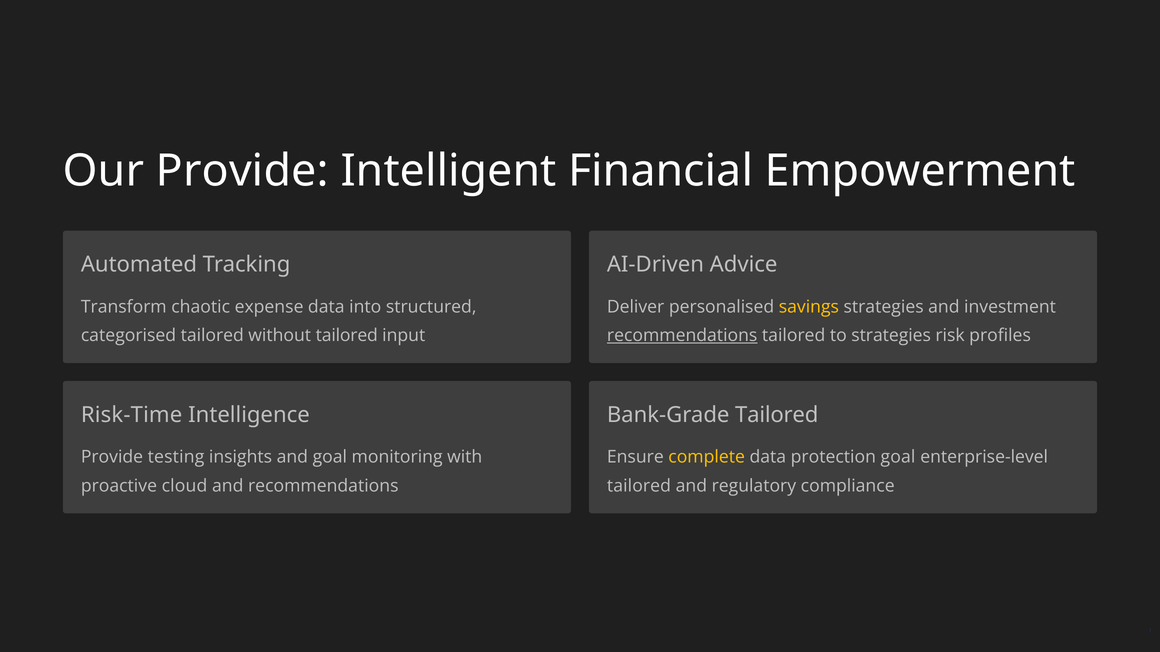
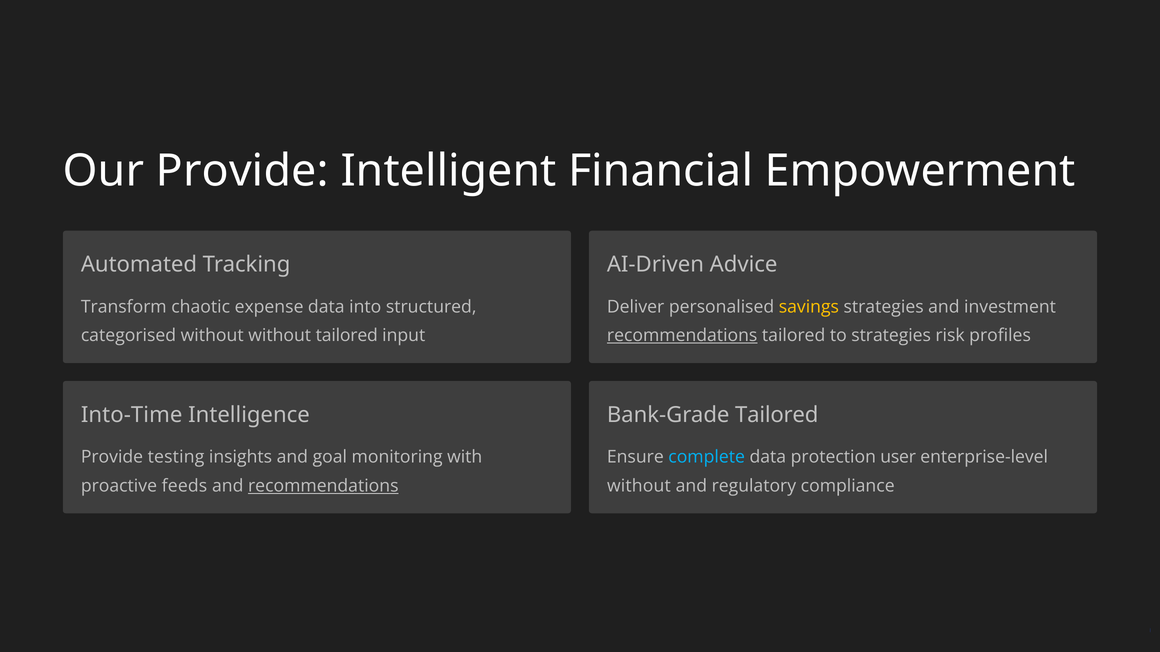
categorised tailored: tailored -> without
Risk-Time: Risk-Time -> Into-Time
complete colour: yellow -> light blue
protection goal: goal -> user
cloud: cloud -> feeds
recommendations at (323, 486) underline: none -> present
tailored at (639, 486): tailored -> without
